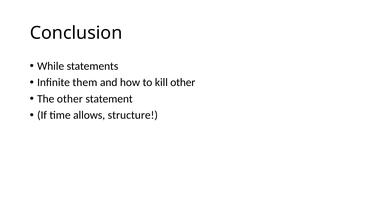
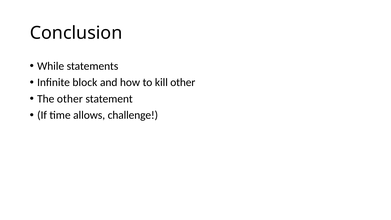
them: them -> block
structure: structure -> challenge
